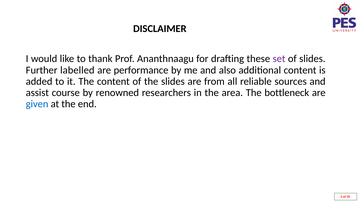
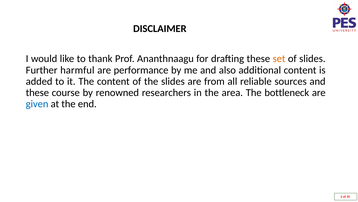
set colour: purple -> orange
labelled: labelled -> harmful
assist at (37, 92): assist -> these
